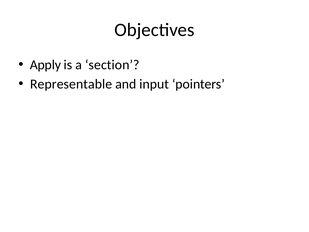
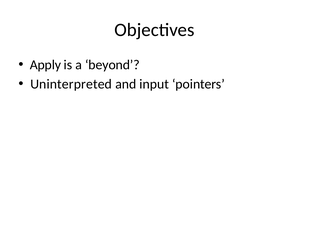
section: section -> beyond
Representable: Representable -> Uninterpreted
